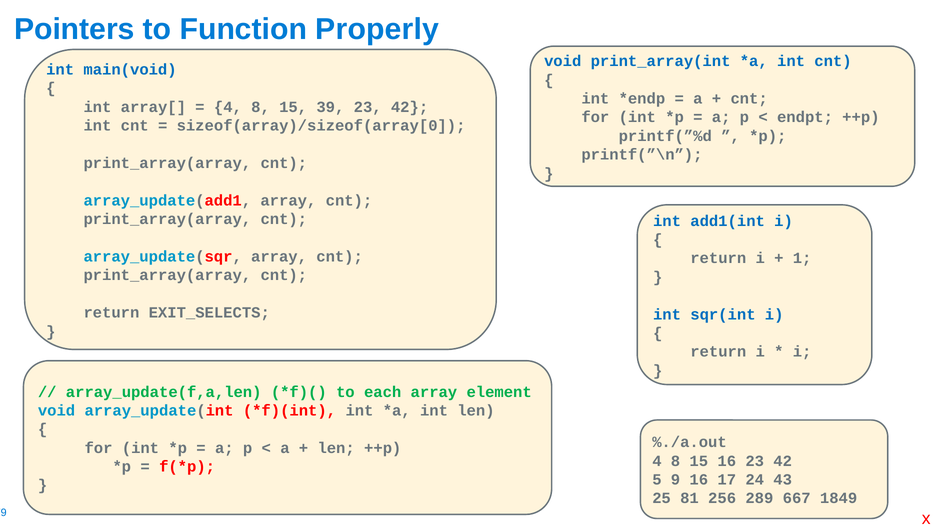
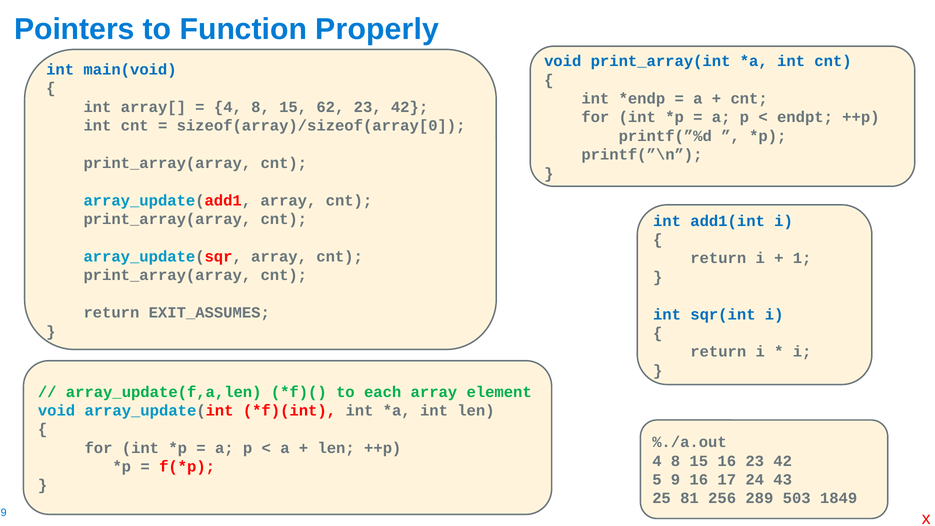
39: 39 -> 62
EXIT_SELECTS: EXIT_SELECTS -> EXIT_ASSUMES
667: 667 -> 503
